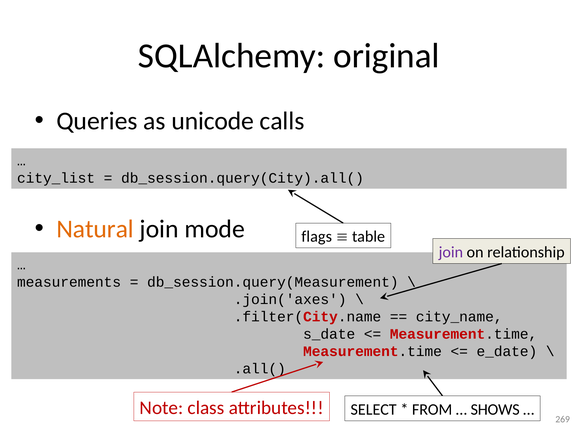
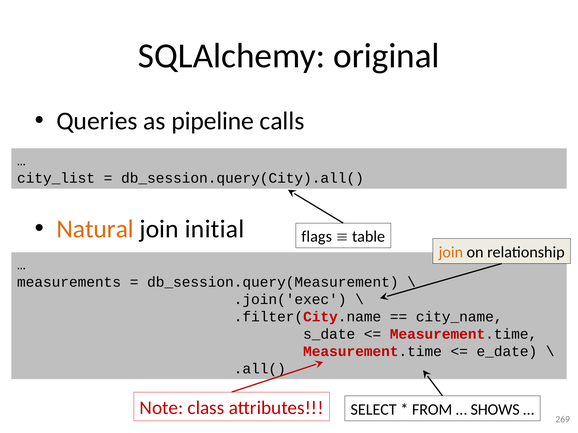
unicode: unicode -> pipeline
mode: mode -> initial
join at (451, 253) colour: purple -> orange
.join('axes: .join('axes -> .join('exec
